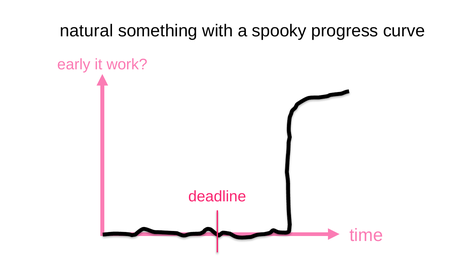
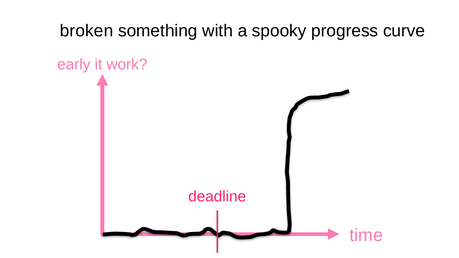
natural: natural -> broken
